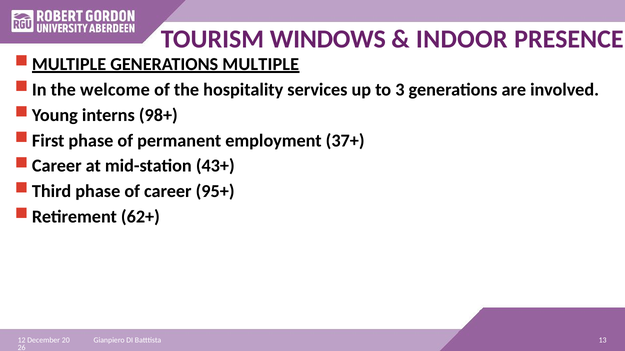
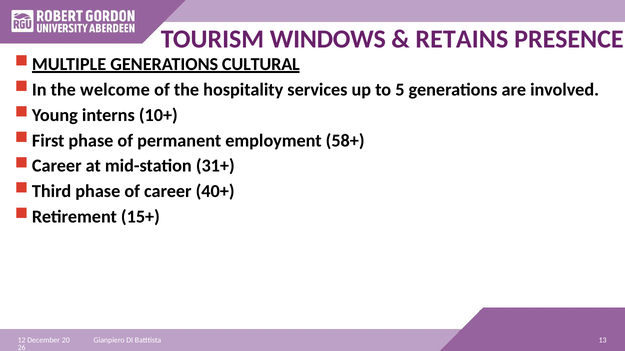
INDOOR: INDOOR -> RETAINS
GENERATIONS MULTIPLE: MULTIPLE -> CULTURAL
3: 3 -> 5
98+: 98+ -> 10+
37+: 37+ -> 58+
43+: 43+ -> 31+
95+: 95+ -> 40+
62+: 62+ -> 15+
